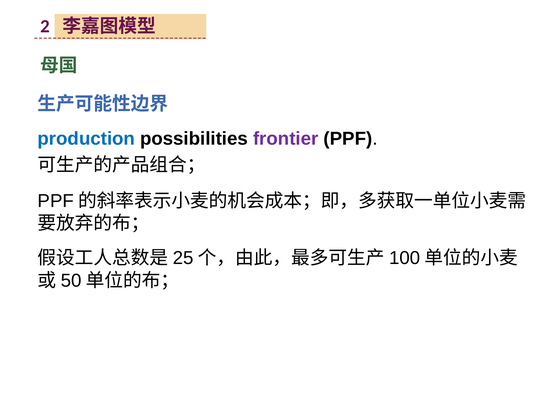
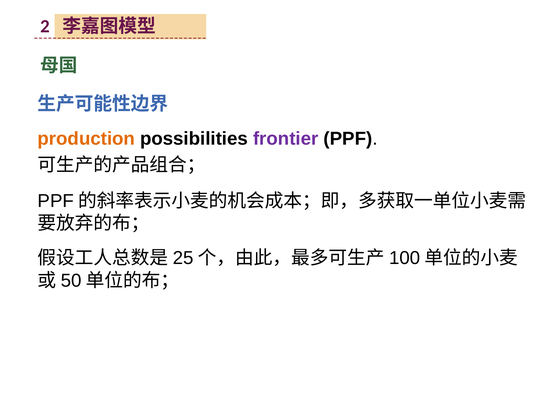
production colour: blue -> orange
